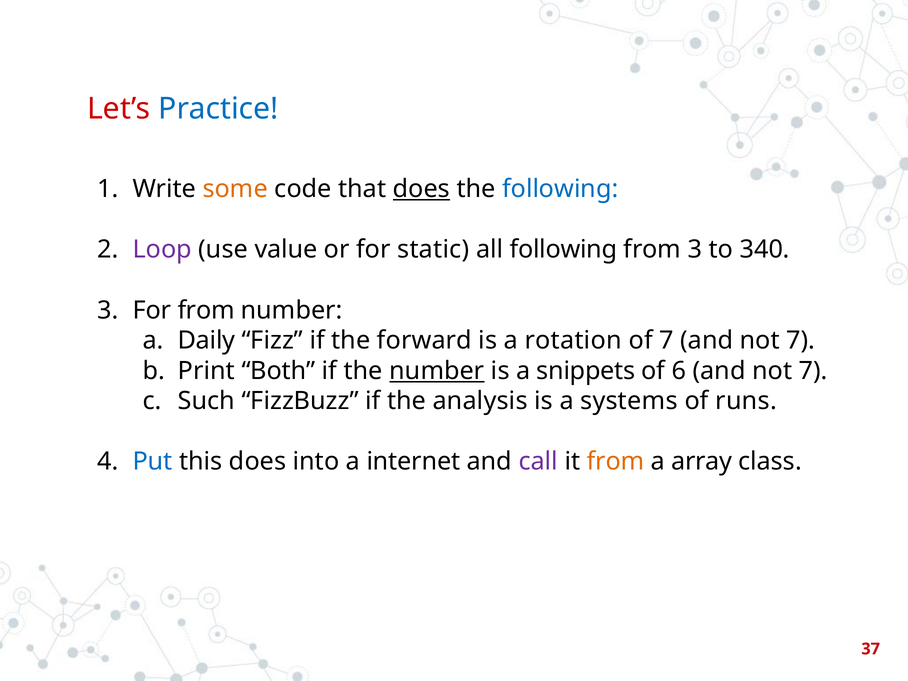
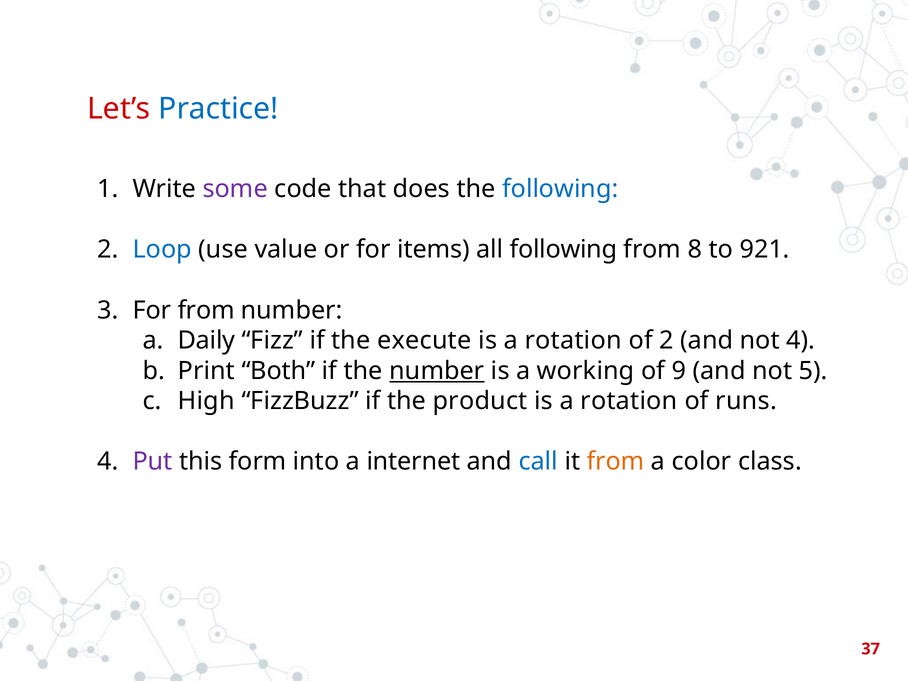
some colour: orange -> purple
does at (421, 189) underline: present -> none
Loop colour: purple -> blue
static: static -> items
from 3: 3 -> 8
340: 340 -> 921
forward: forward -> execute
of 7: 7 -> 2
7 at (801, 341): 7 -> 4
snippets: snippets -> working
6: 6 -> 9
7 at (813, 371): 7 -> 5
Such: Such -> High
analysis: analysis -> product
systems at (629, 401): systems -> rotation
Put colour: blue -> purple
this does: does -> form
call colour: purple -> blue
array: array -> color
